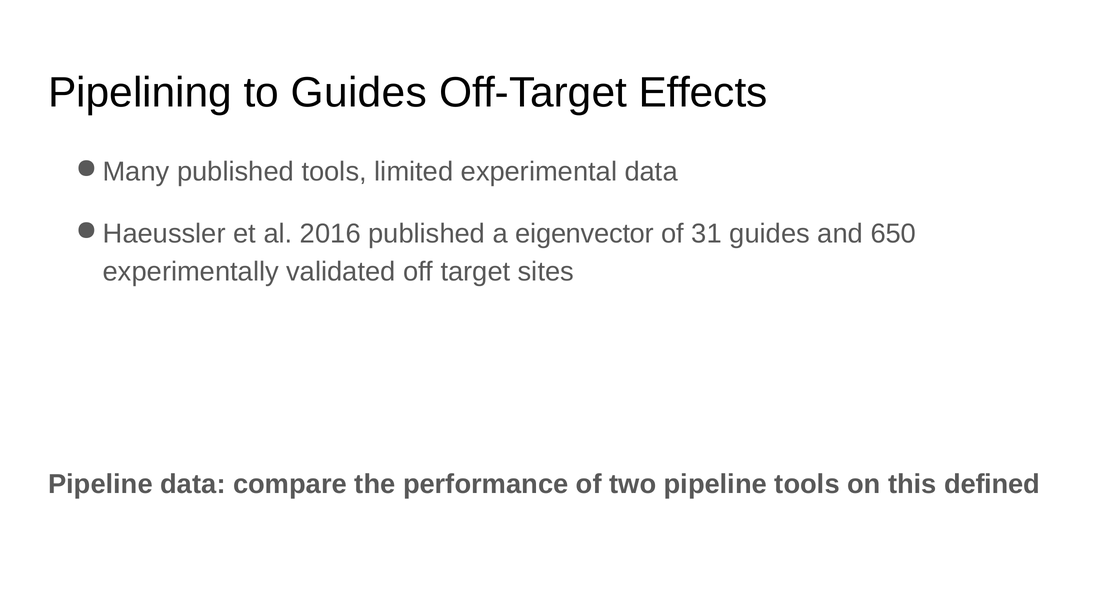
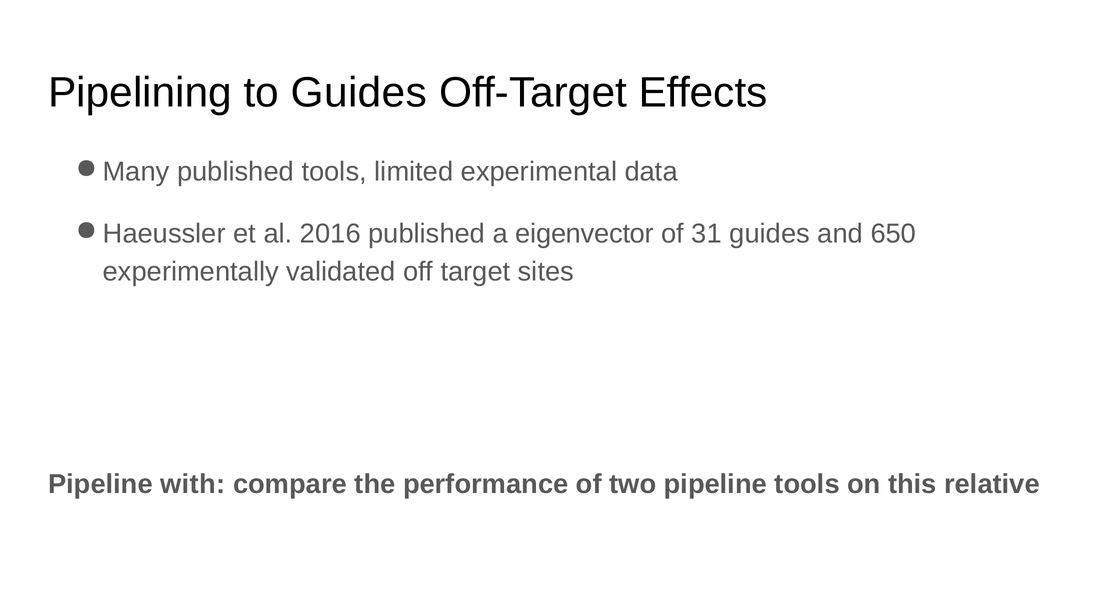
Pipeline data: data -> with
defined: defined -> relative
